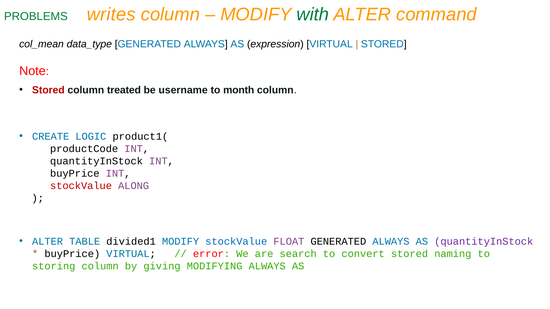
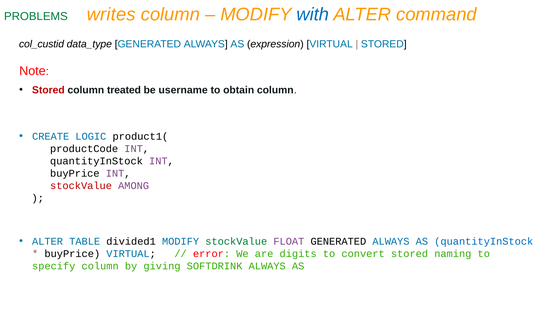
with colour: green -> blue
col_mean: col_mean -> col_custid
month: month -> obtain
ALONG: ALONG -> AMONG
stockValue at (236, 242) colour: blue -> green
quantityInStock at (484, 242) colour: purple -> blue
search: search -> digits
storing: storing -> specify
MODIFYING: MODIFYING -> SOFTDRINK
